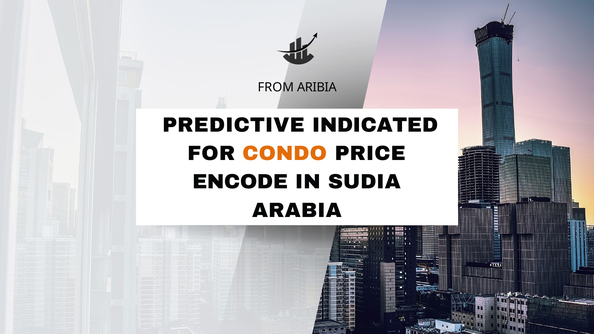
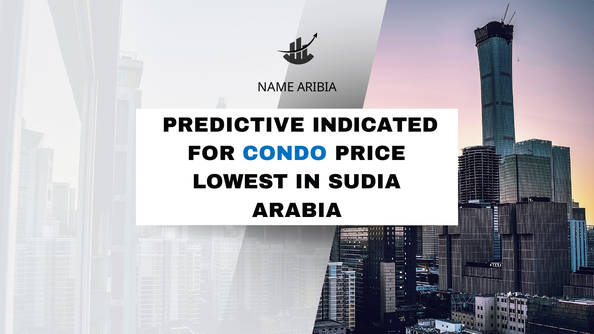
FROM: FROM -> NAME
CONDO colour: orange -> blue
ENCODE: ENCODE -> LOWEST
